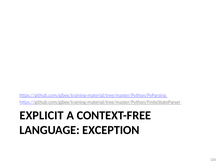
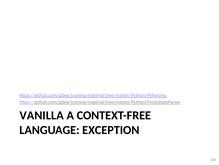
EXPLICIT: EXPLICIT -> VANILLA
